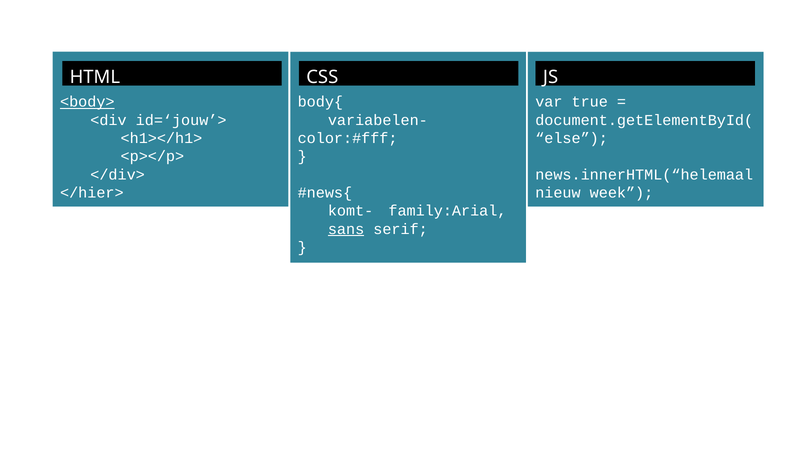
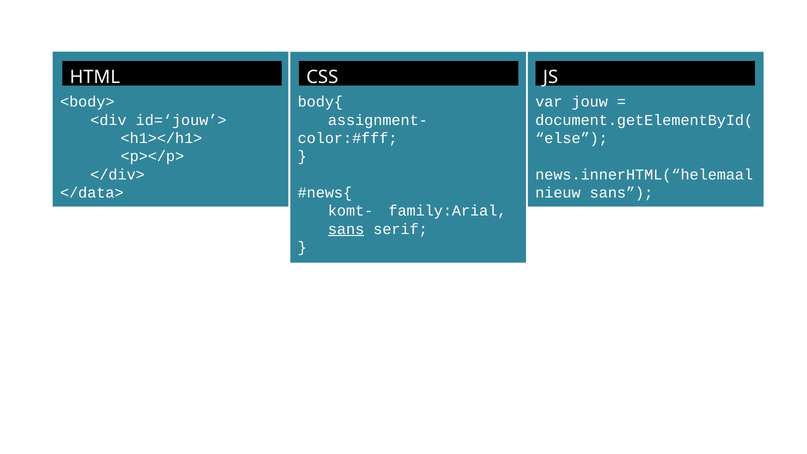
<body> underline: present -> none
true: true -> jouw
variabelen-: variabelen- -> assignment-
</hier>: </hier> -> </data>
nieuw week: week -> sans
